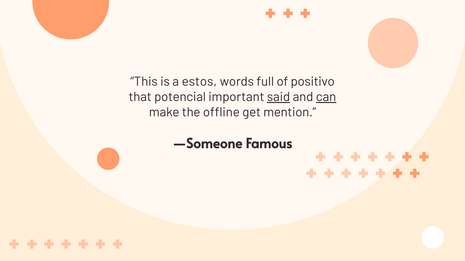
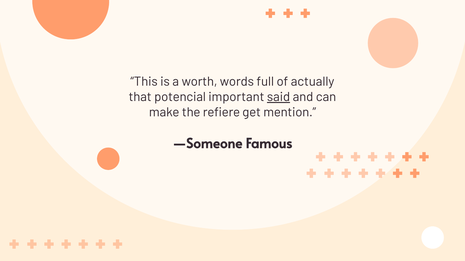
estos: estos -> worth
positivo: positivo -> actually
can underline: present -> none
offline: offline -> refiere
